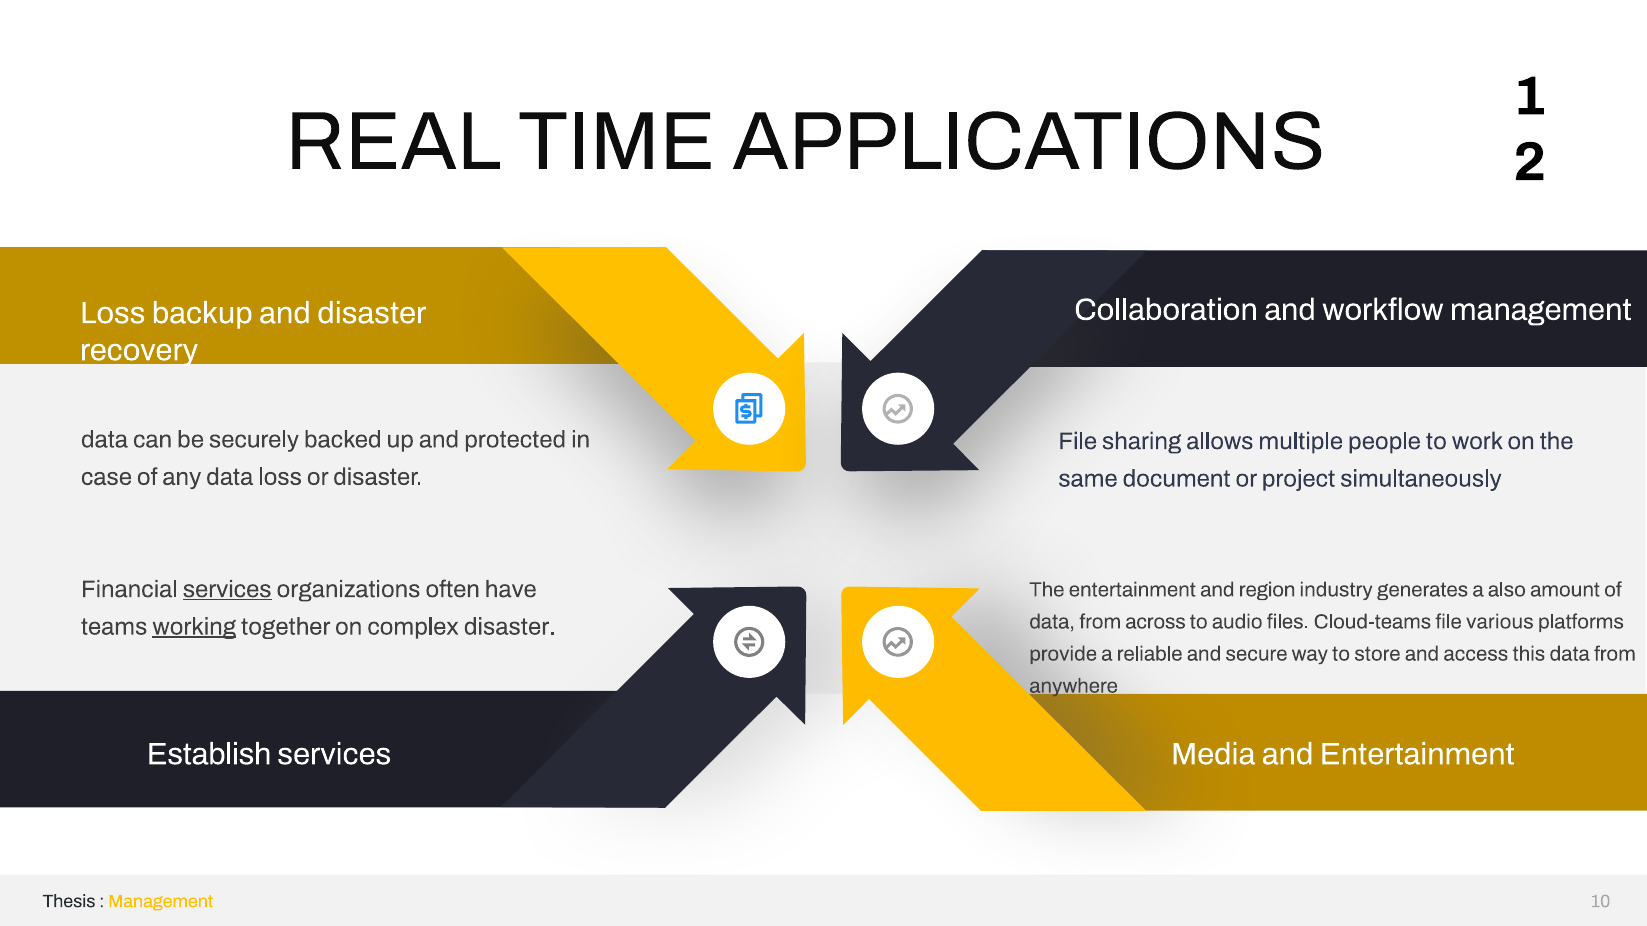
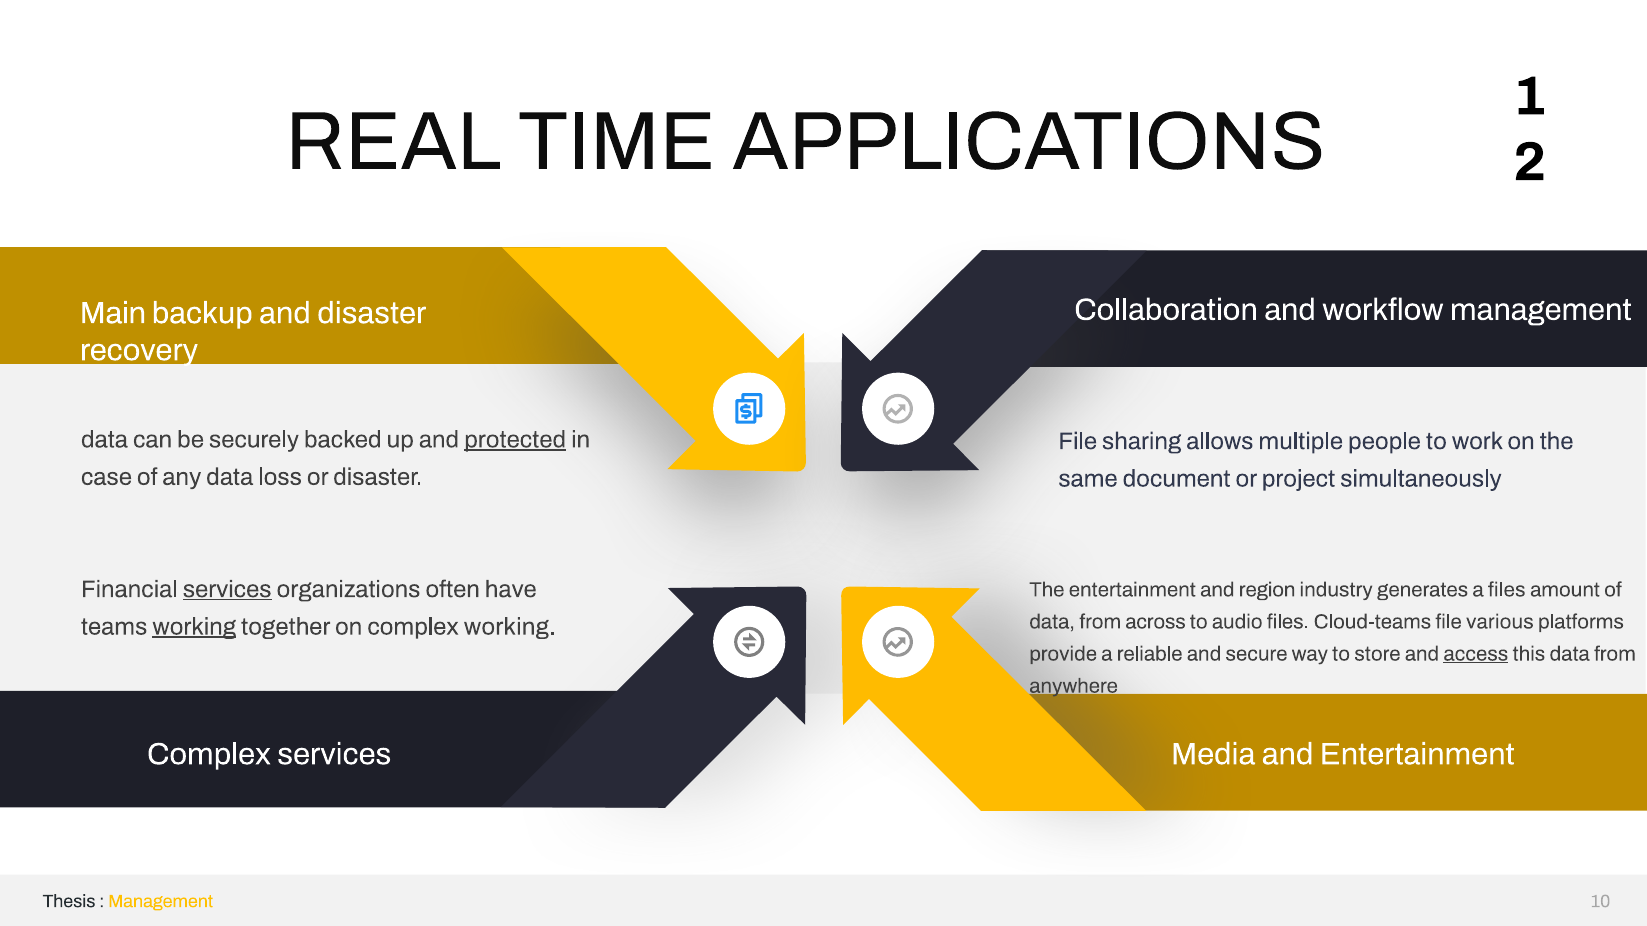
Loss at (113, 313): Loss -> Main
protected underline: none -> present
a also: also -> files
complex disaster: disaster -> working
access underline: none -> present
Establish at (209, 754): Establish -> Complex
